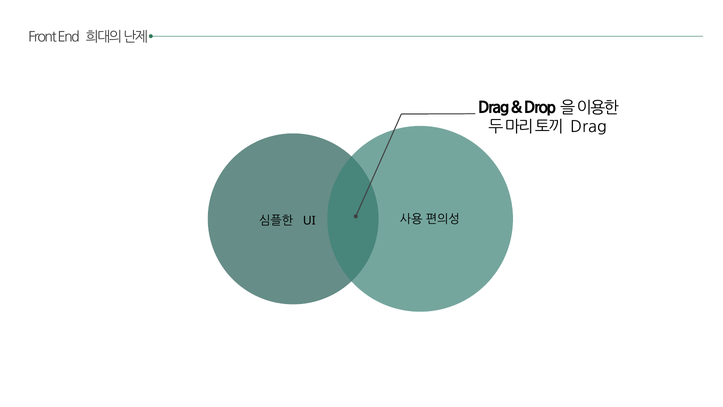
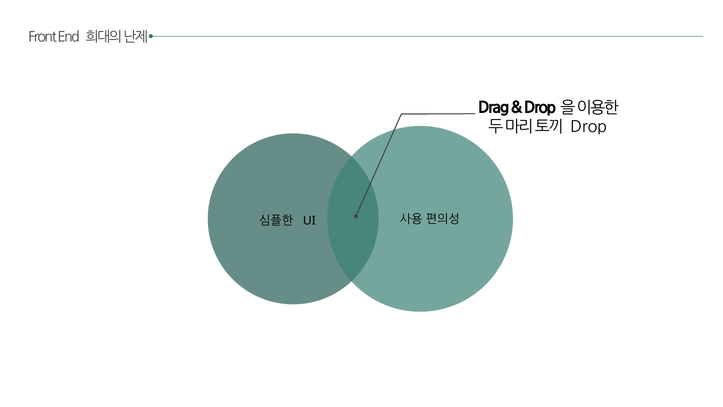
Drag at (589, 127): Drag -> Drop
